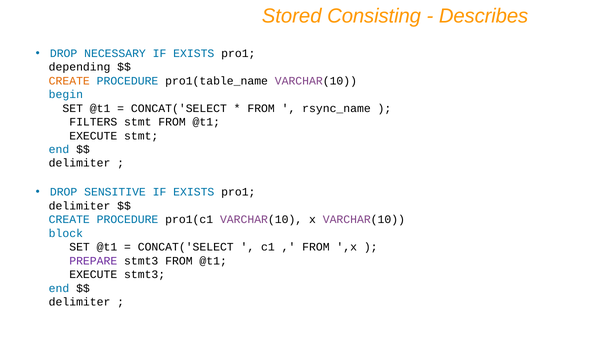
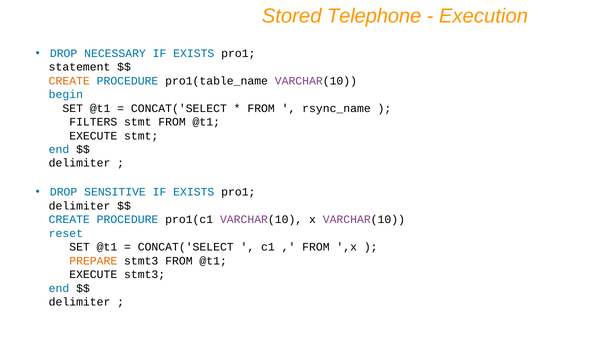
Consisting: Consisting -> Telephone
Describes: Describes -> Execution
depending: depending -> statement
block: block -> reset
PREPARE colour: purple -> orange
